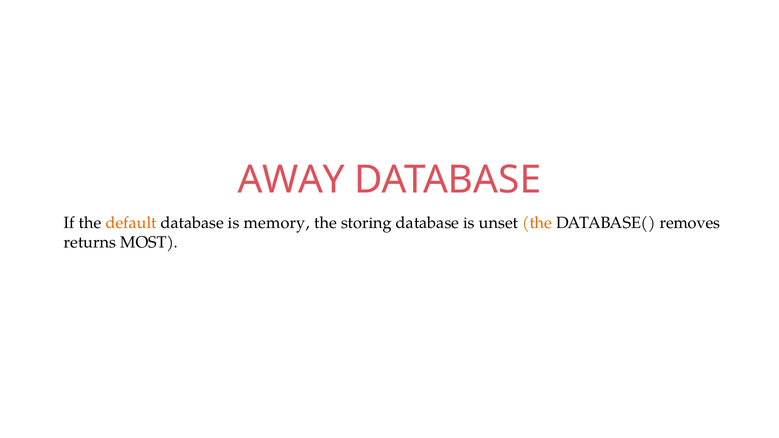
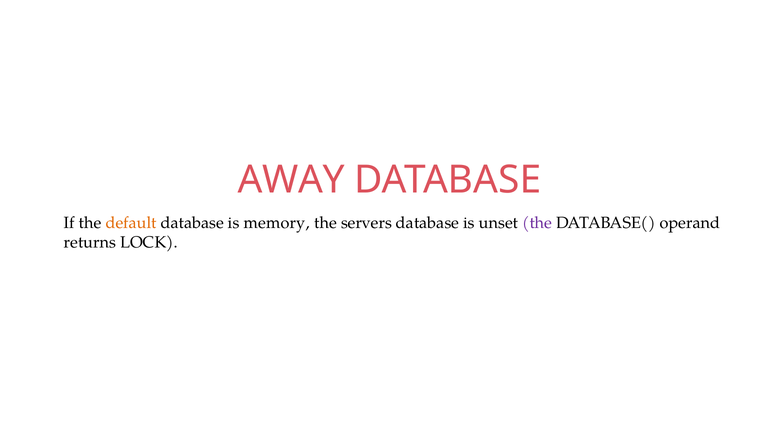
storing: storing -> servers
the at (537, 223) colour: orange -> purple
removes: removes -> operand
MOST: MOST -> LOCK
